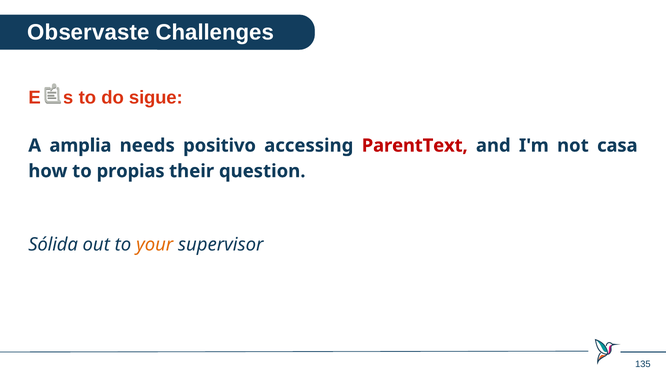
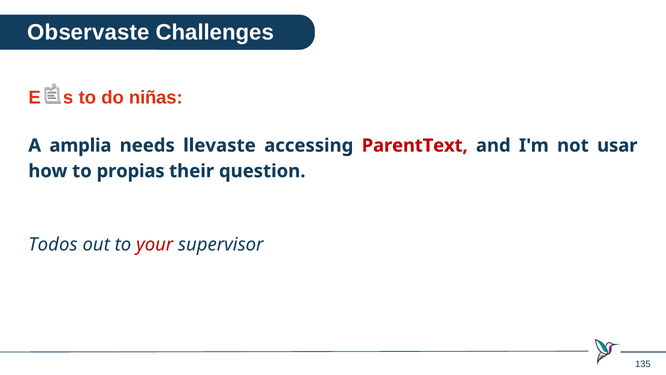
sigue: sigue -> niñas
positivo: positivo -> llevaste
casa: casa -> usar
Sólida: Sólida -> Todos
your colour: orange -> red
